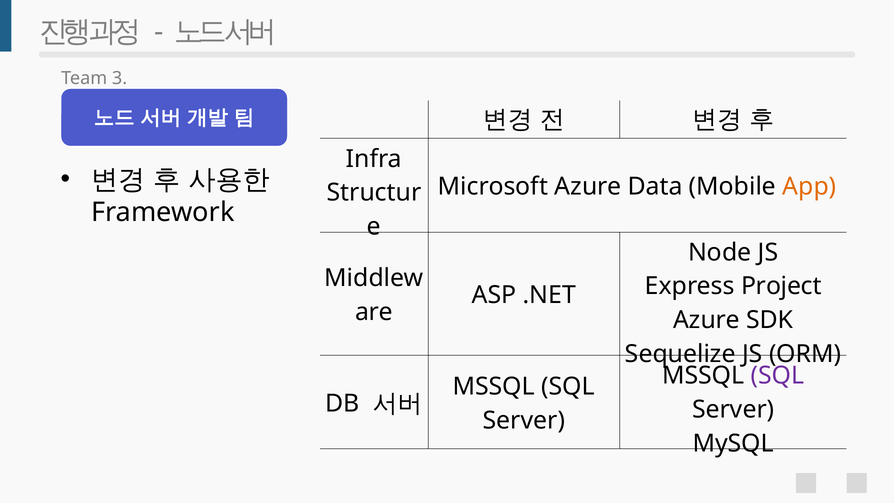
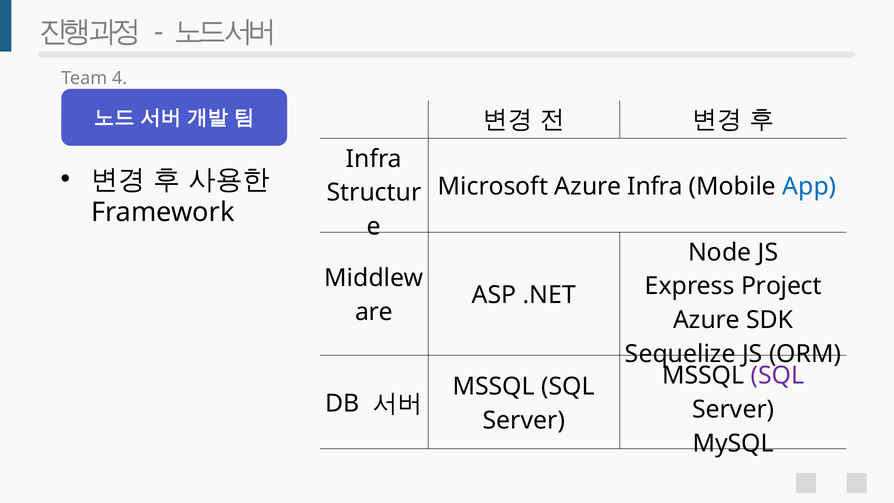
3: 3 -> 4
Azure Data: Data -> Infra
App colour: orange -> blue
